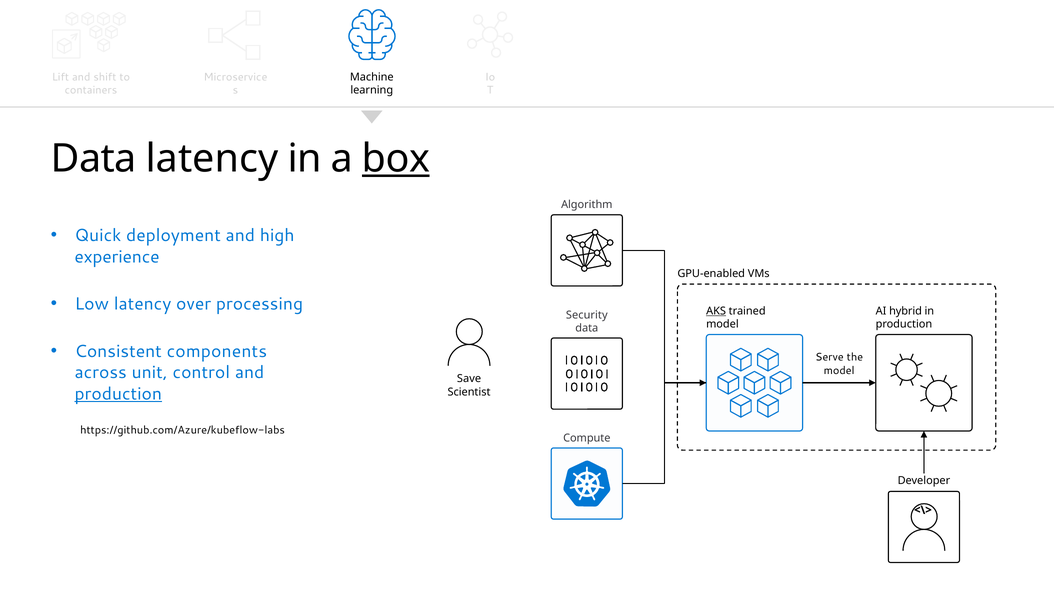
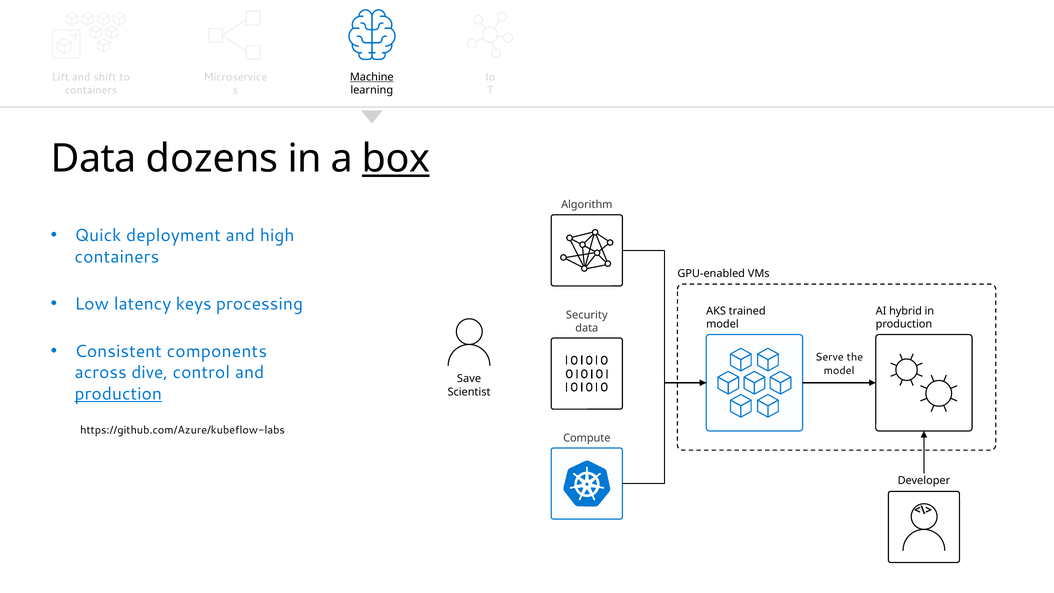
Machine underline: none -> present
Data latency: latency -> dozens
experience at (117, 257): experience -> containers
over: over -> keys
AKS underline: present -> none
unit: unit -> dive
